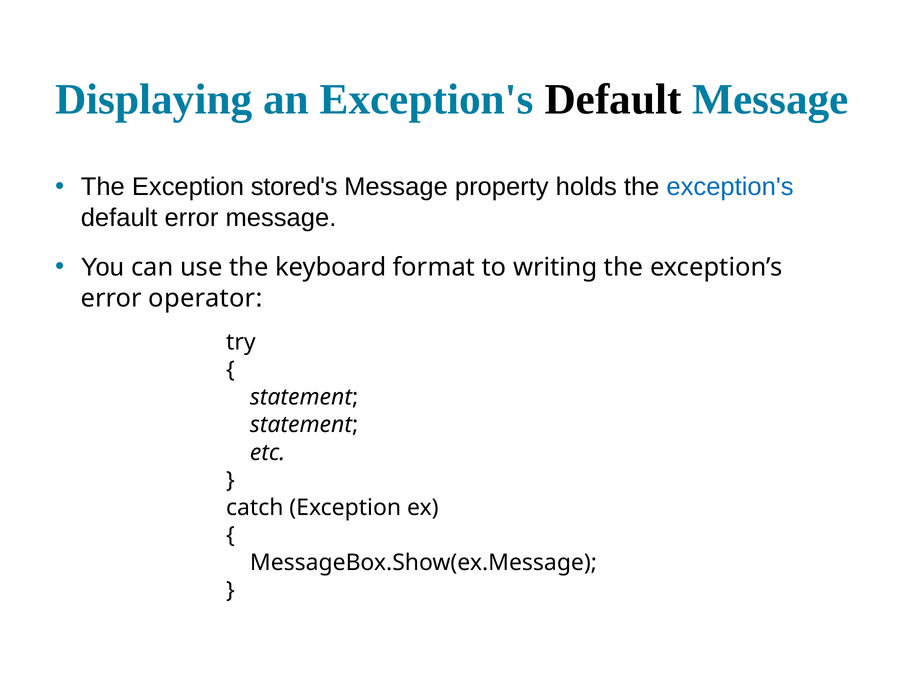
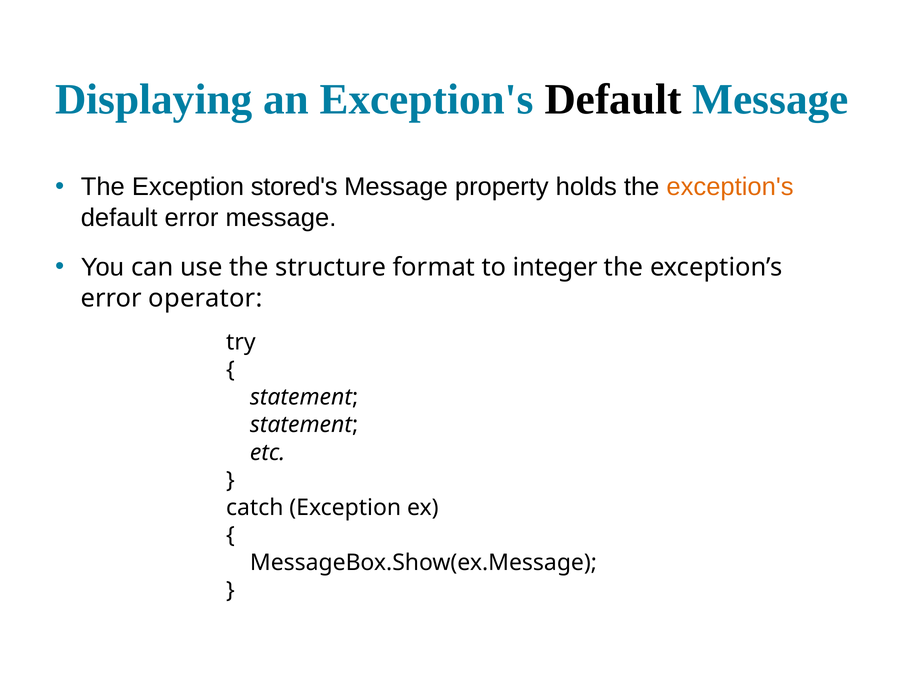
exception's at (730, 187) colour: blue -> orange
keyboard: keyboard -> structure
writing: writing -> integer
